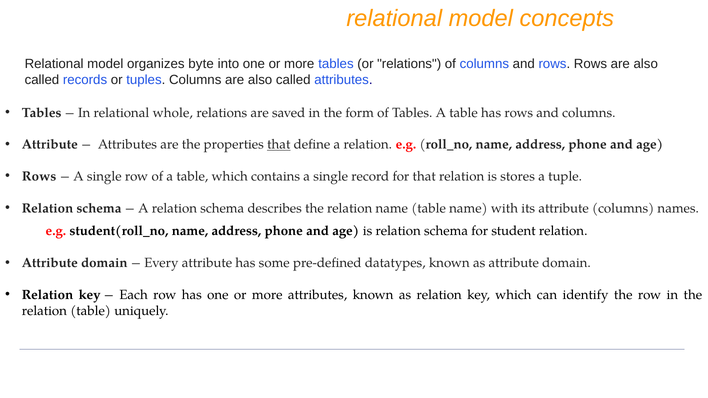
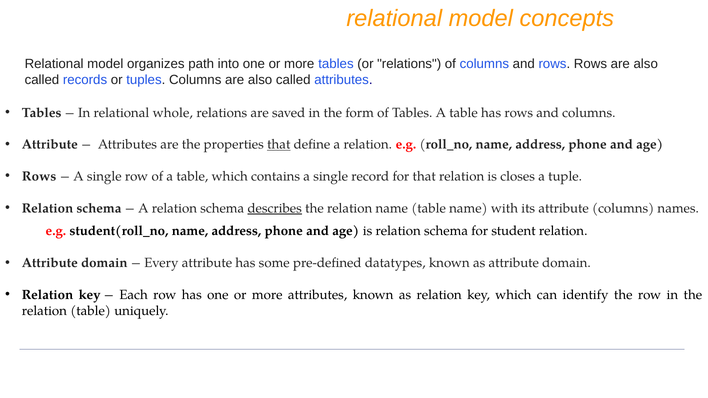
byte: byte -> path
stores: stores -> closes
describes underline: none -> present
